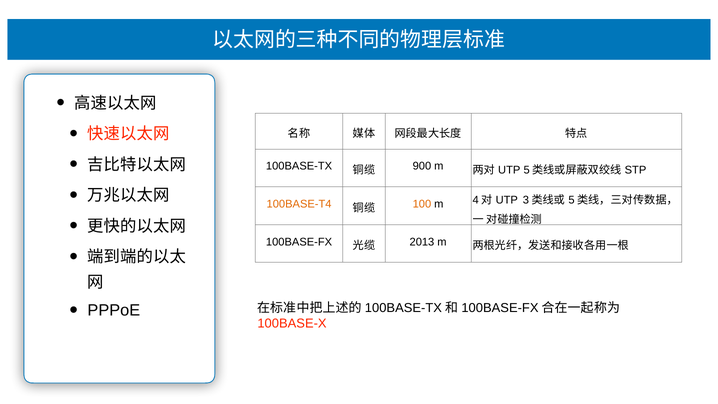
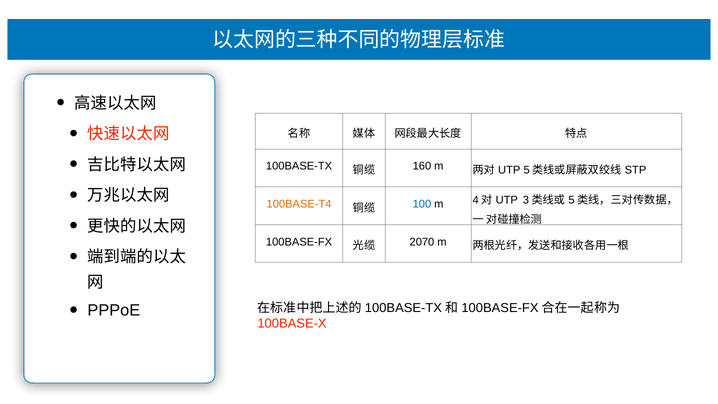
900: 900 -> 160
100 colour: orange -> blue
2013: 2013 -> 2070
